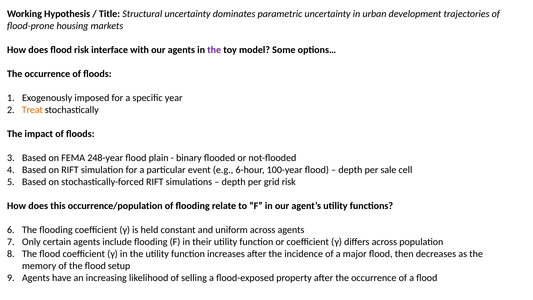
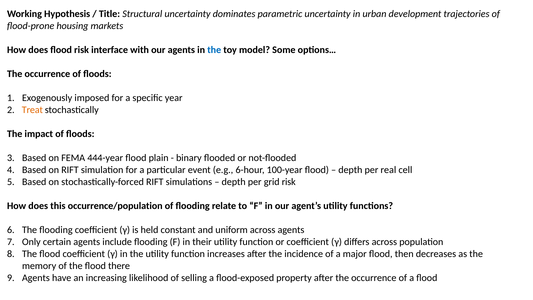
the at (214, 50) colour: purple -> blue
248-year: 248-year -> 444-year
sale: sale -> real
setup: setup -> there
